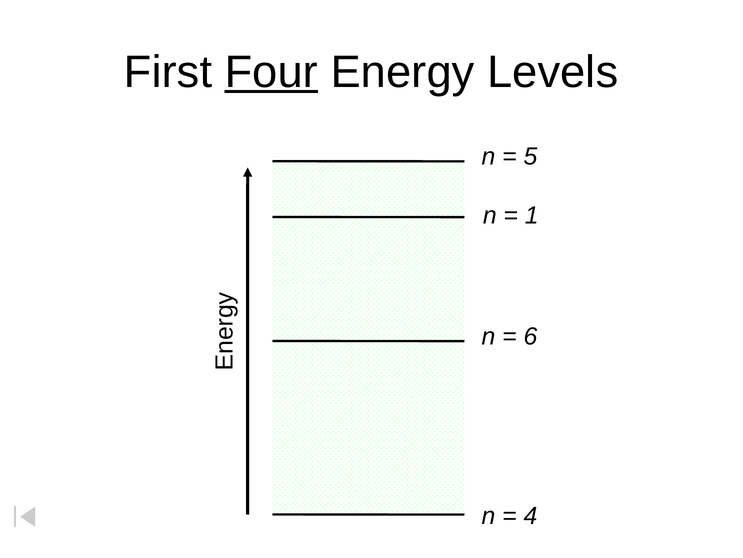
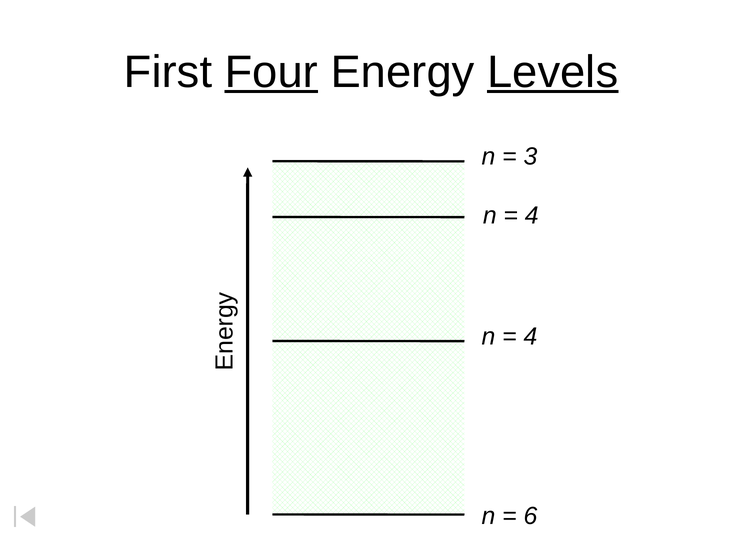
Levels underline: none -> present
5: 5 -> 3
1 at (532, 215): 1 -> 4
6 at (530, 336): 6 -> 4
4: 4 -> 6
